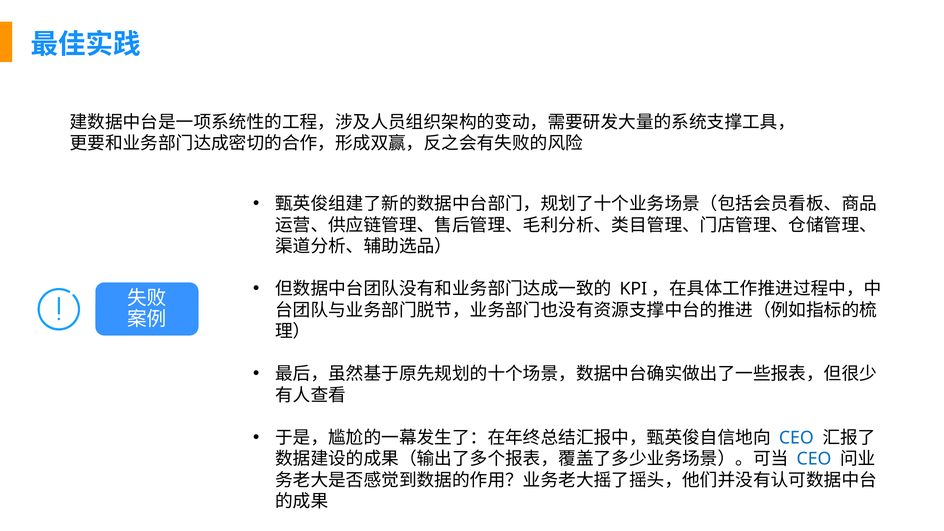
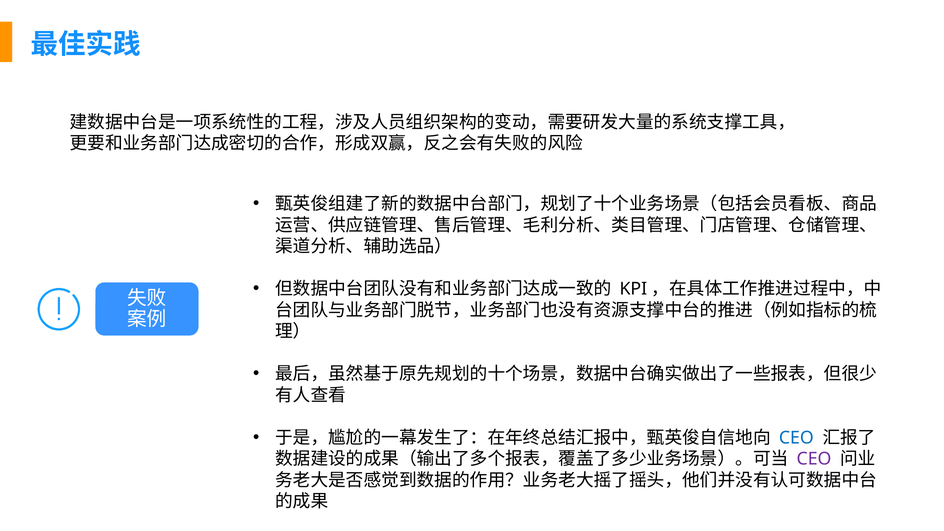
CEO at (814, 459) colour: blue -> purple
